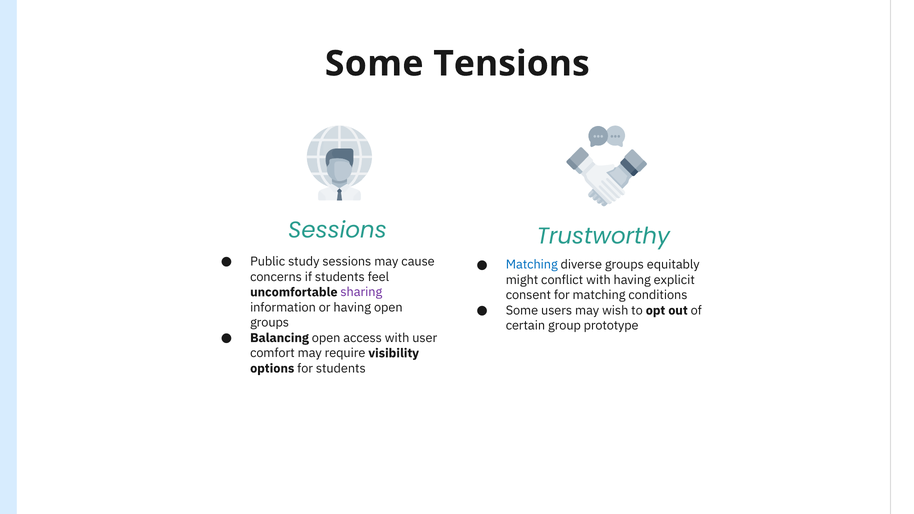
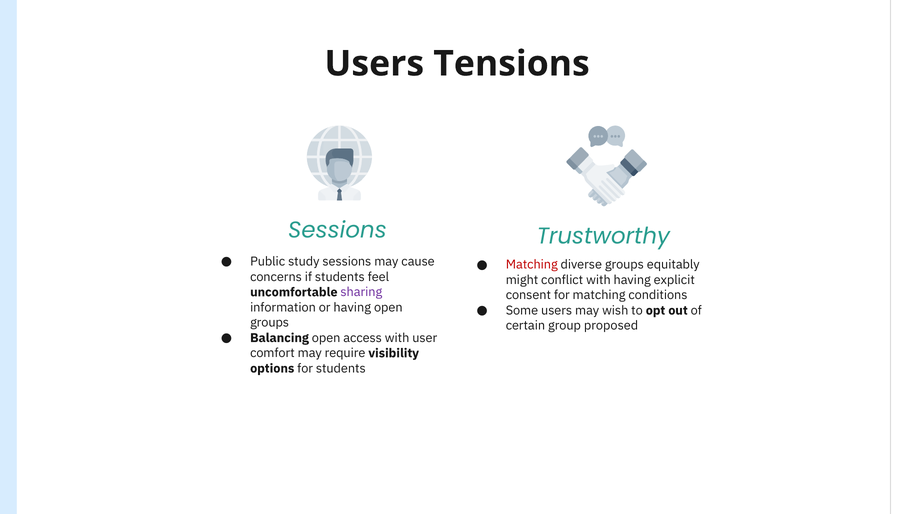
Some at (374, 64): Some -> Users
Matching at (532, 265) colour: blue -> red
prototype: prototype -> proposed
